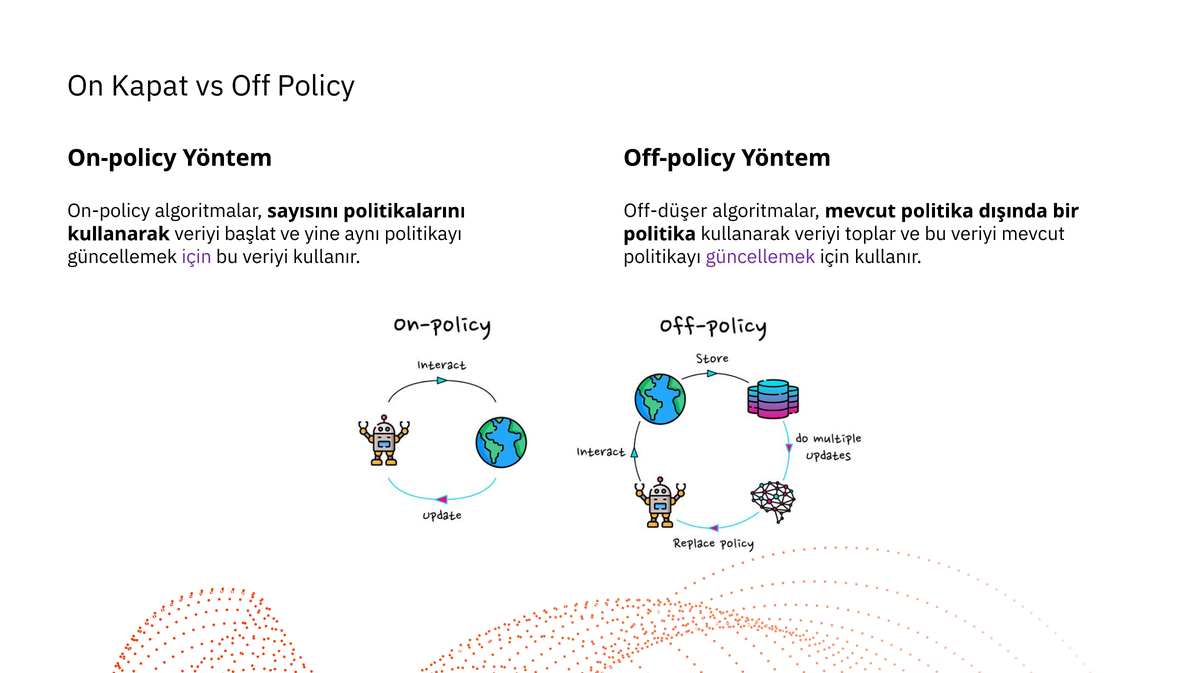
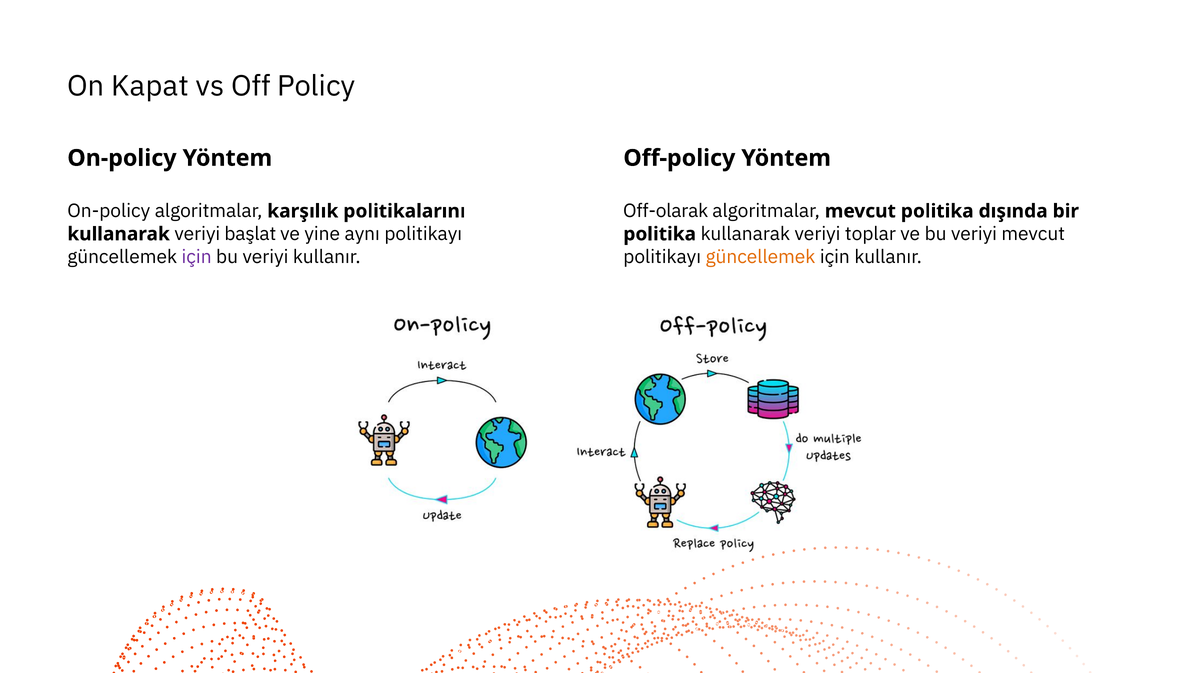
sayısını: sayısını -> karşılık
Off-düşer: Off-düşer -> Off-olarak
güncellemek at (760, 257) colour: purple -> orange
